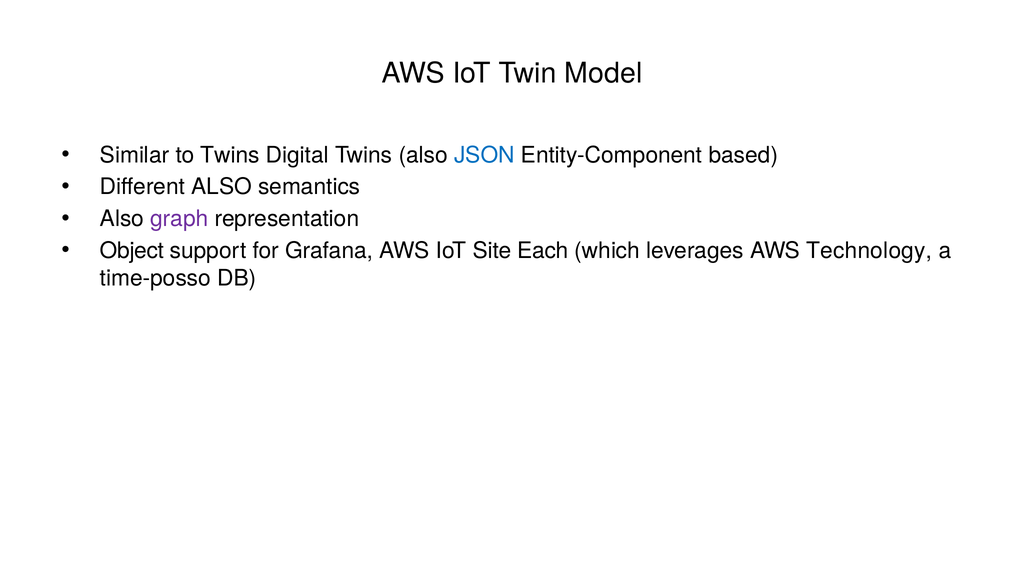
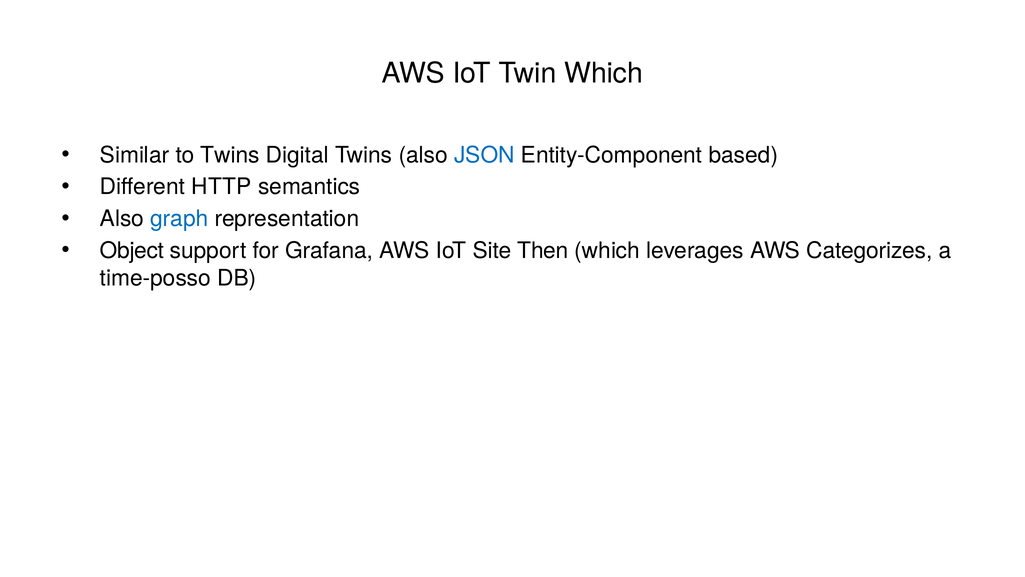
Twin Model: Model -> Which
Different ALSO: ALSO -> HTTP
graph colour: purple -> blue
Each: Each -> Then
Technology: Technology -> Categorizes
